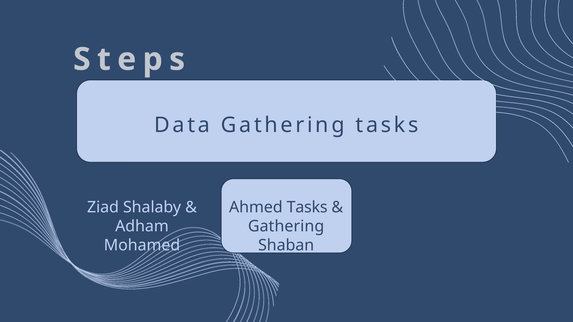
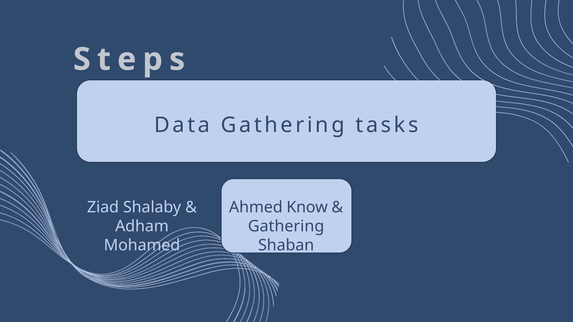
Ahmed Tasks: Tasks -> Know
